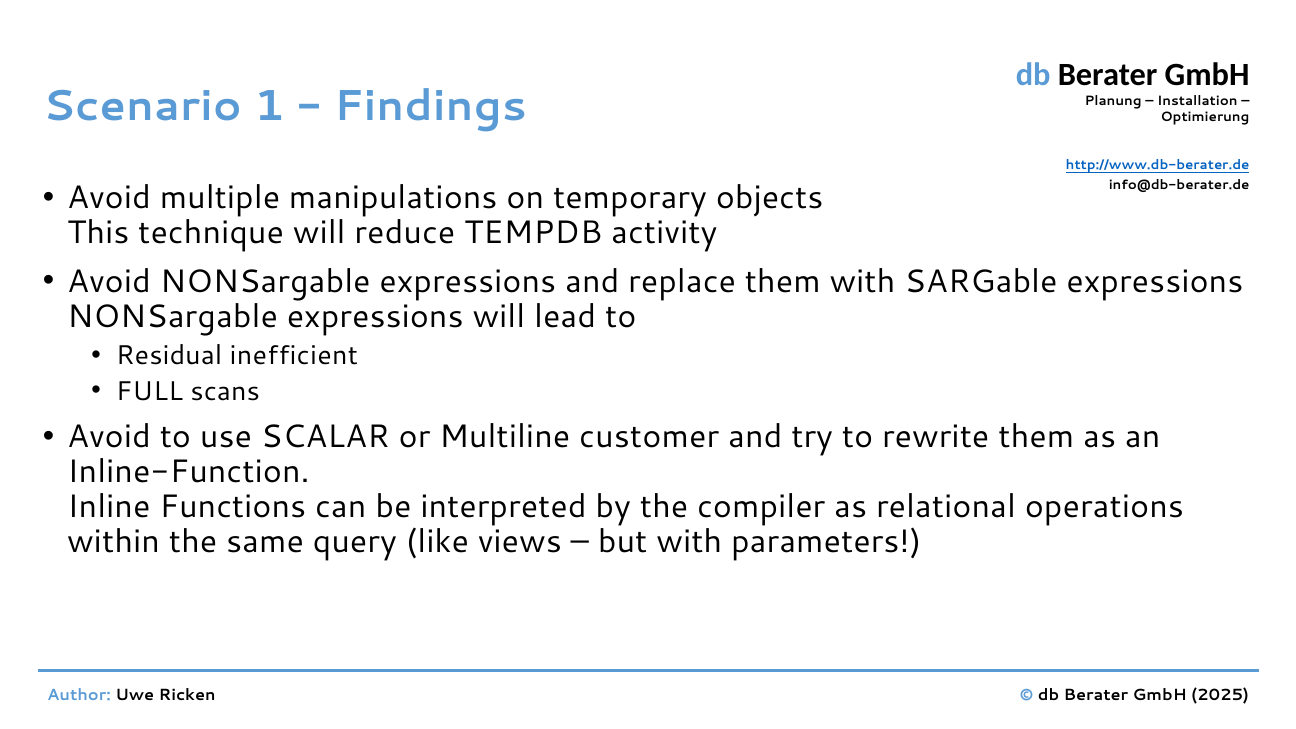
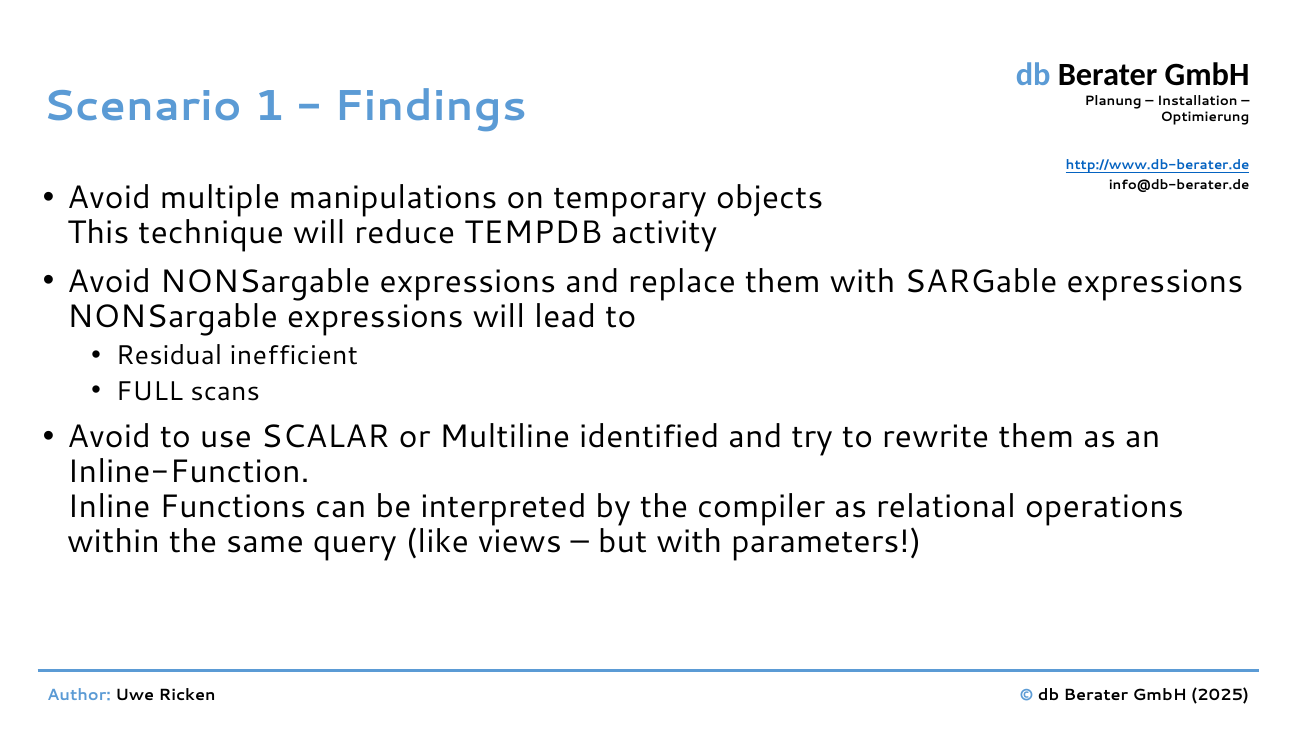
customer: customer -> identified
